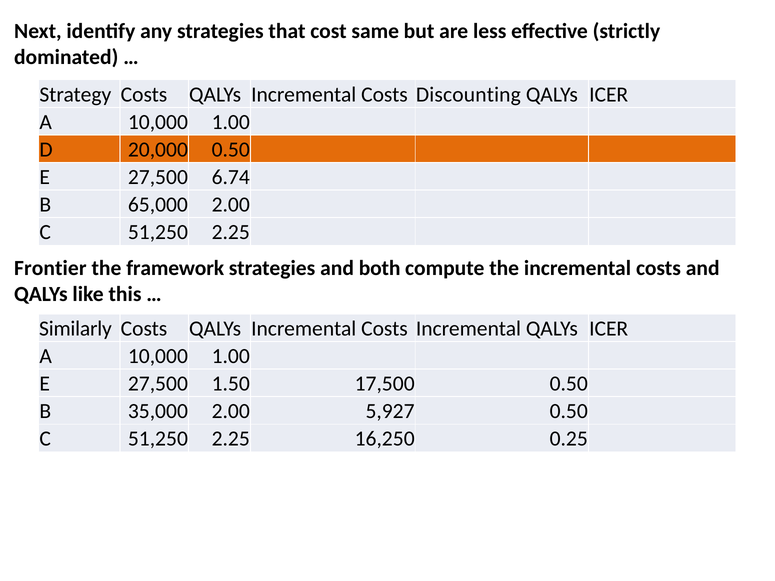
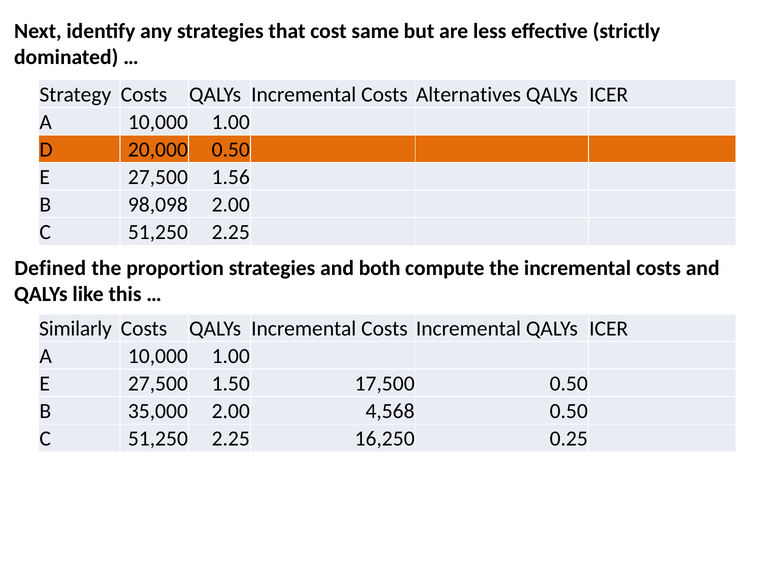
Discounting: Discounting -> Alternatives
6.74: 6.74 -> 1.56
65,000: 65,000 -> 98,098
Frontier: Frontier -> Defined
framework: framework -> proportion
5,927: 5,927 -> 4,568
